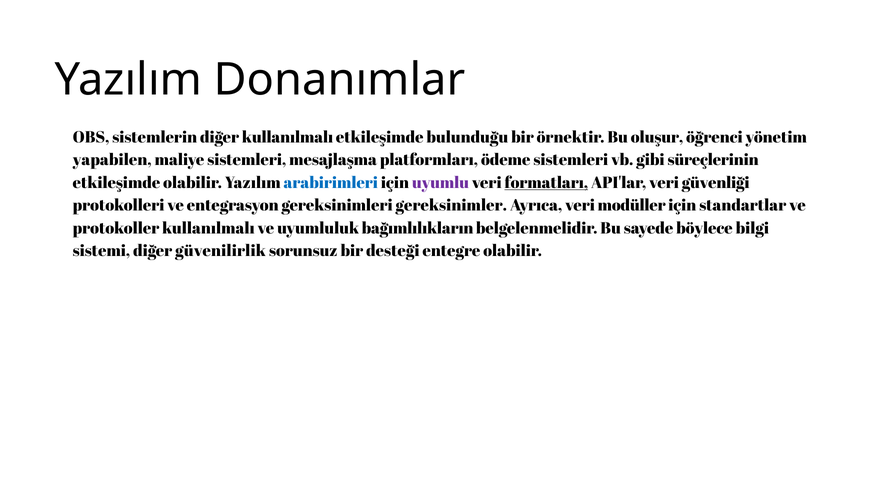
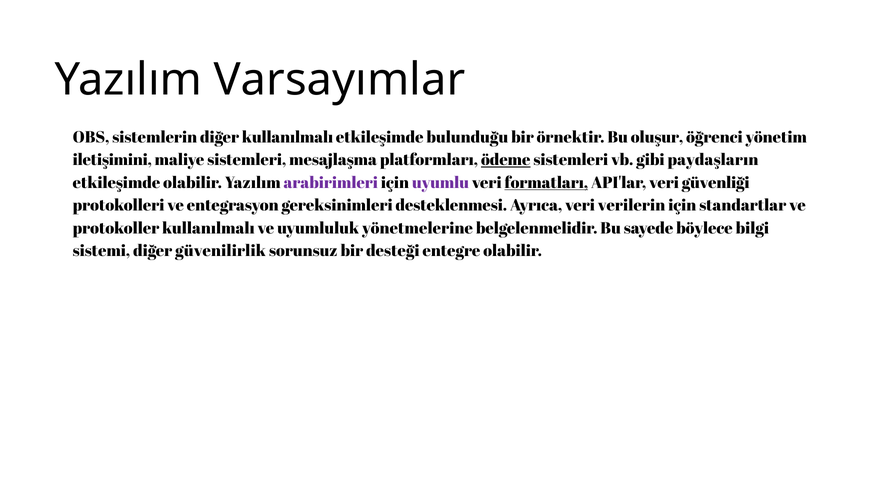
Donanımlar: Donanımlar -> Varsayımlar
yapabilen: yapabilen -> iletişimini
ödeme underline: none -> present
süreçlerinin: süreçlerinin -> paydaşların
arabirimleri colour: blue -> purple
gereksinimler: gereksinimler -> desteklenmesi
modüller: modüller -> verilerin
bağımlılıkların: bağımlılıkların -> yönetmelerine
